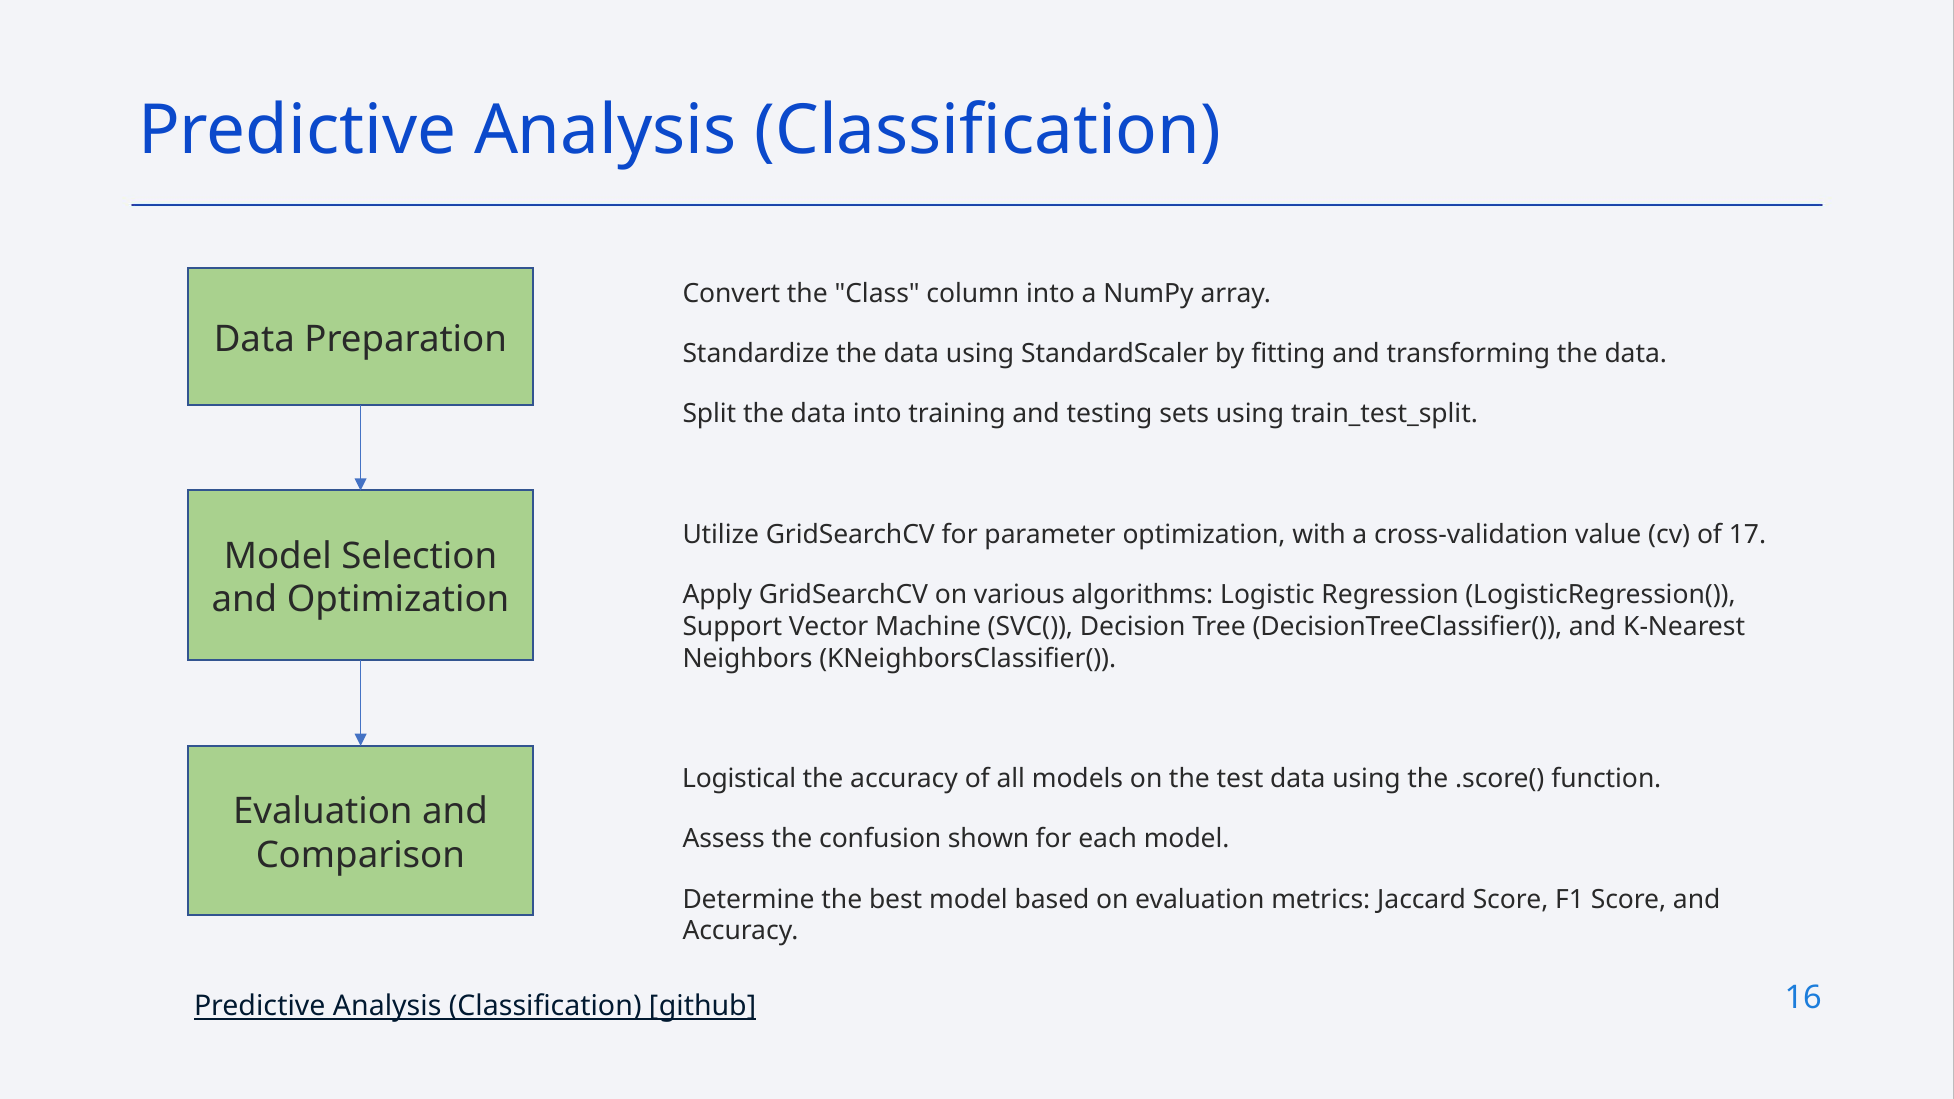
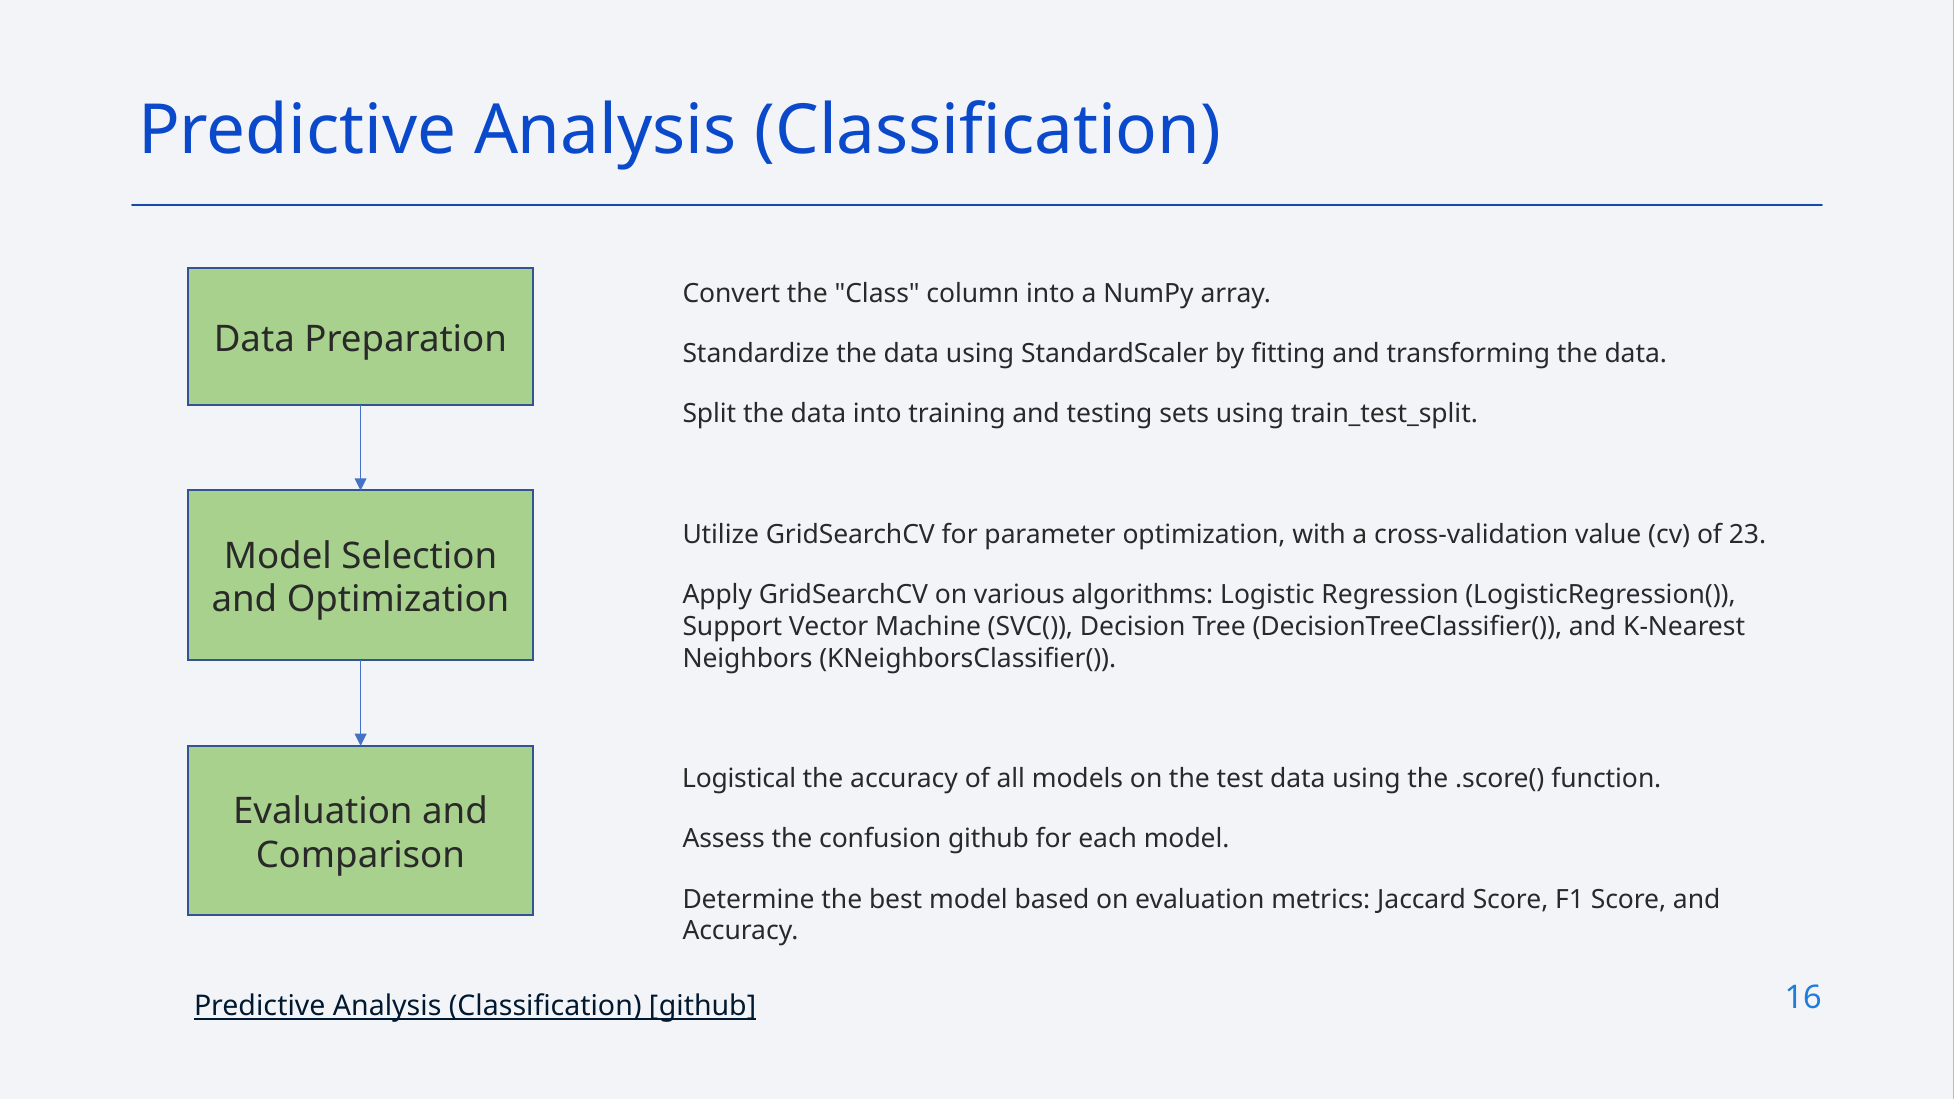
17: 17 -> 23
confusion shown: shown -> github
